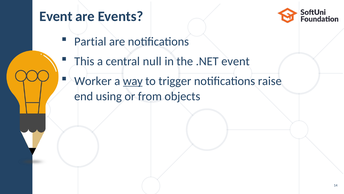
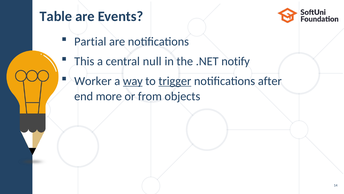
Event at (56, 16): Event -> Table
.NET event: event -> notify
trigger underline: none -> present
raise: raise -> after
using: using -> more
